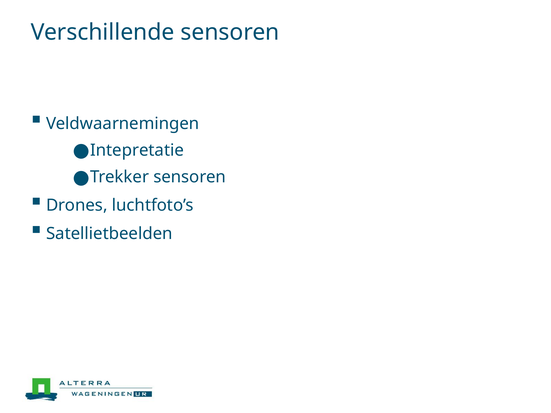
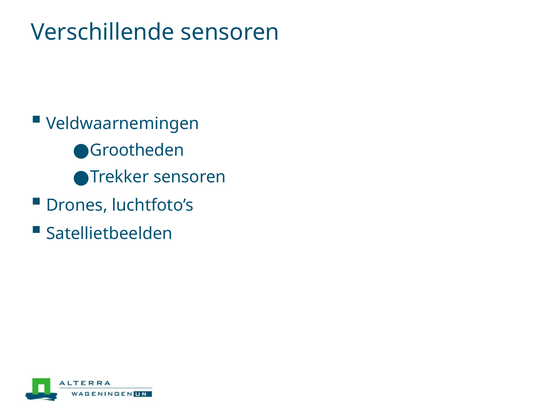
Intepretatie: Intepretatie -> Grootheden
